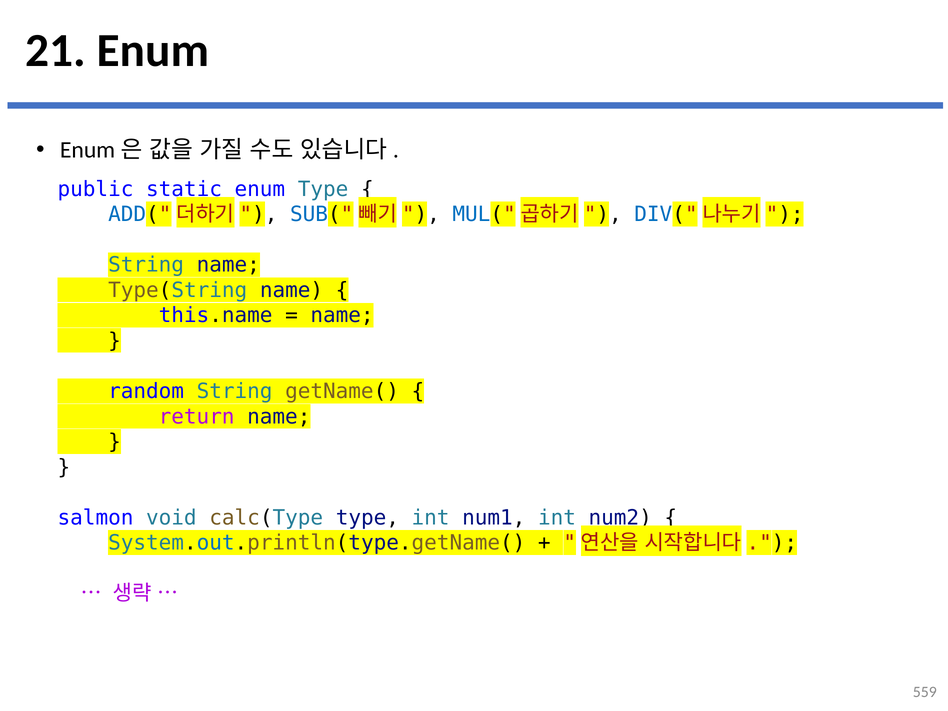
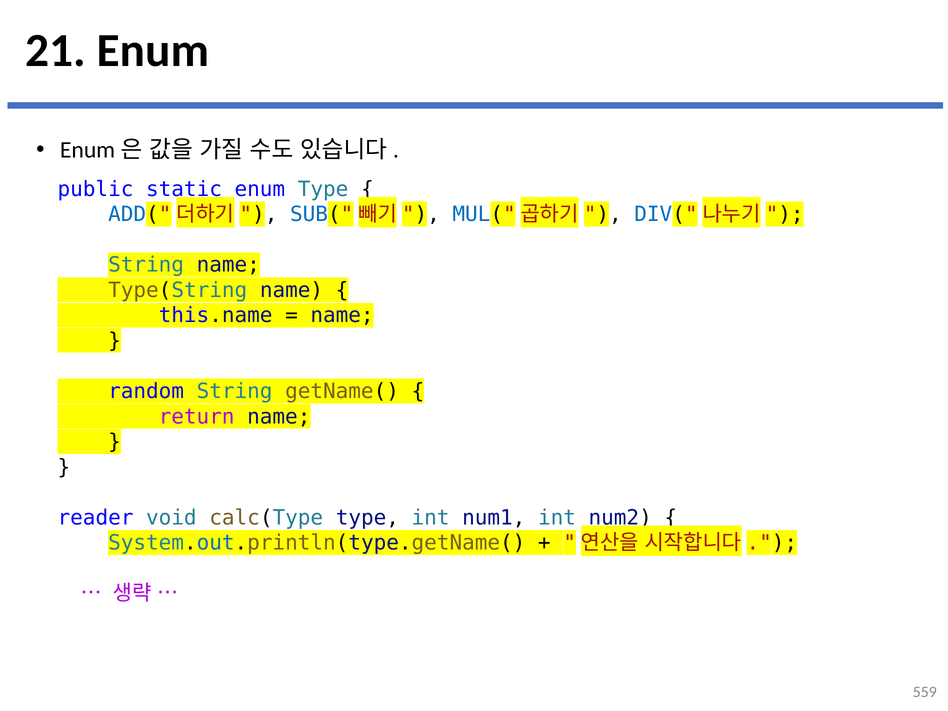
salmon: salmon -> reader
